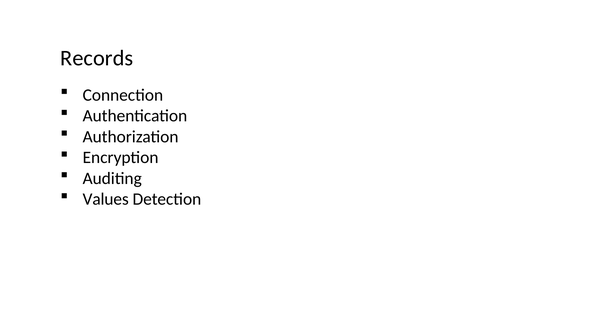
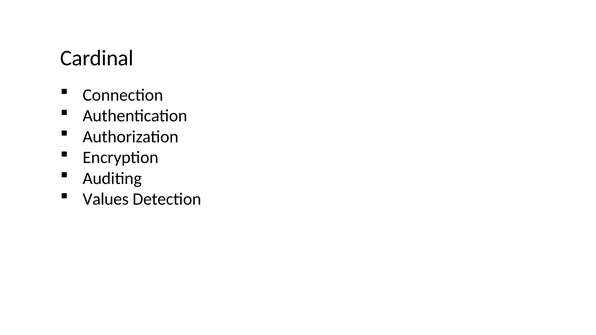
Records: Records -> Cardinal
